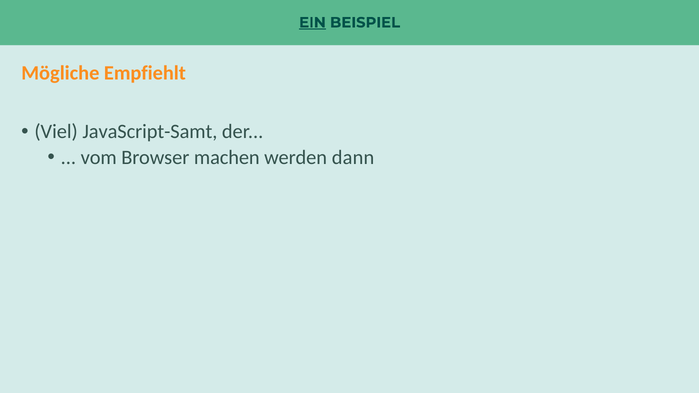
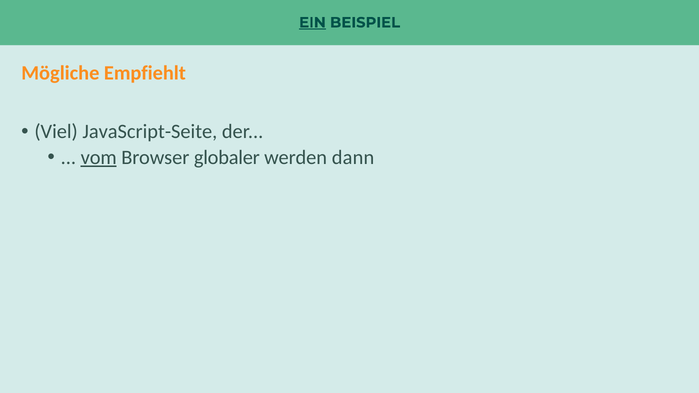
JavaScript-Samt: JavaScript-Samt -> JavaScript-Seite
vom underline: none -> present
machen: machen -> globaler
